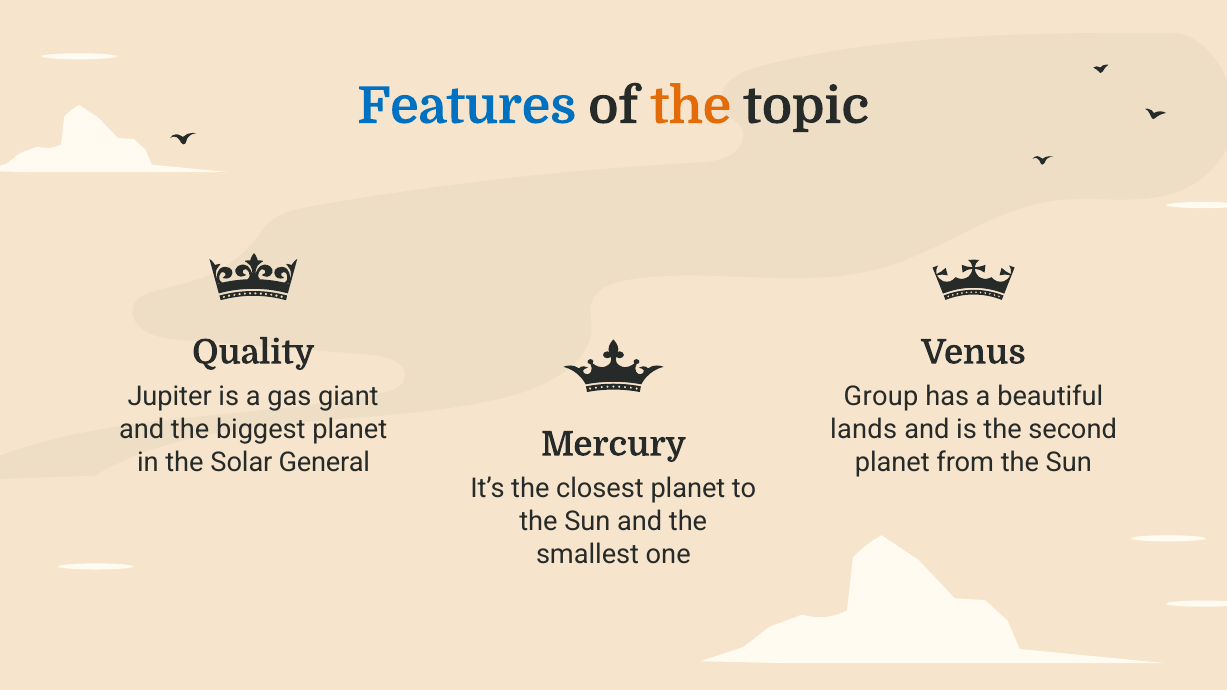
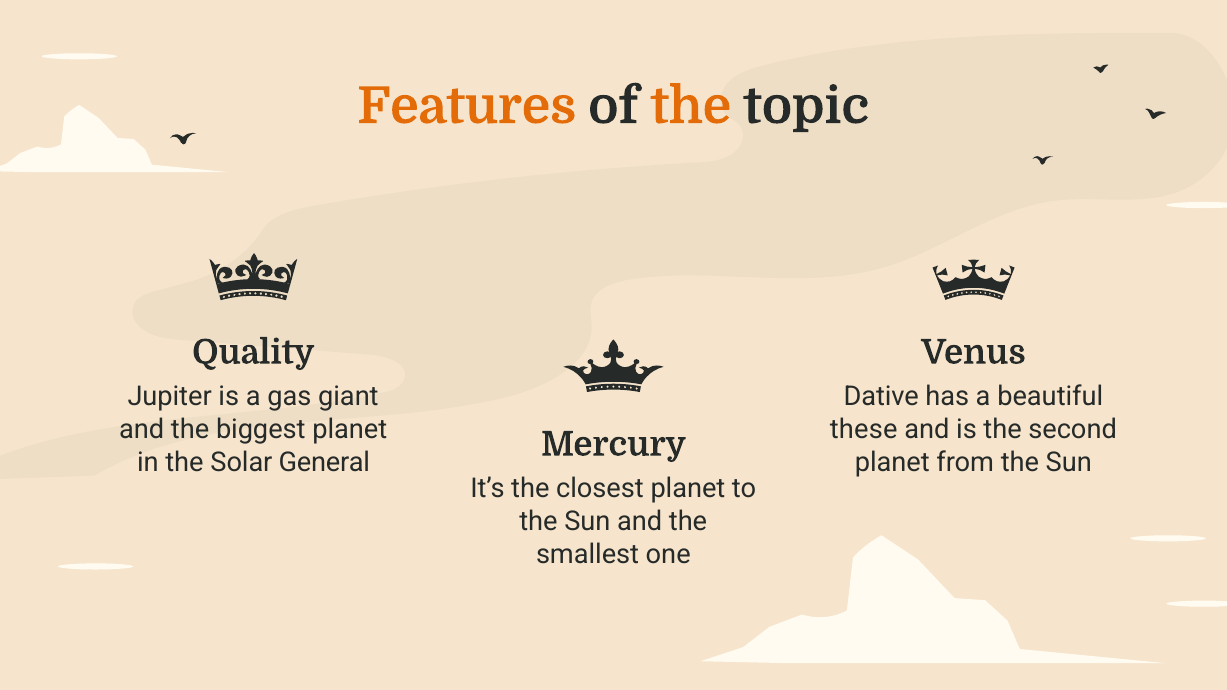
Features colour: blue -> orange
Group: Group -> Dative
lands: lands -> these
